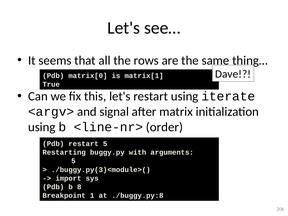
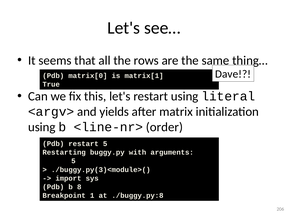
iterate: iterate -> literal
signal: signal -> yields
